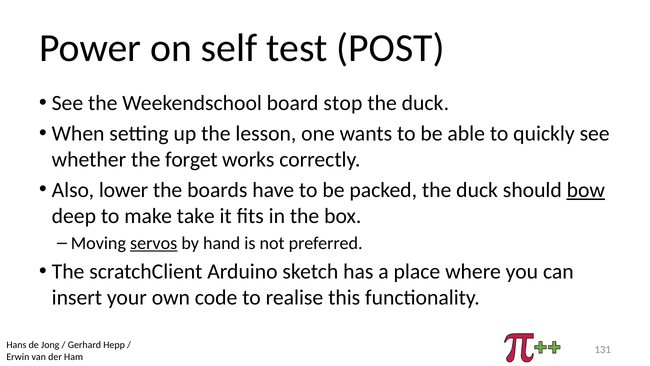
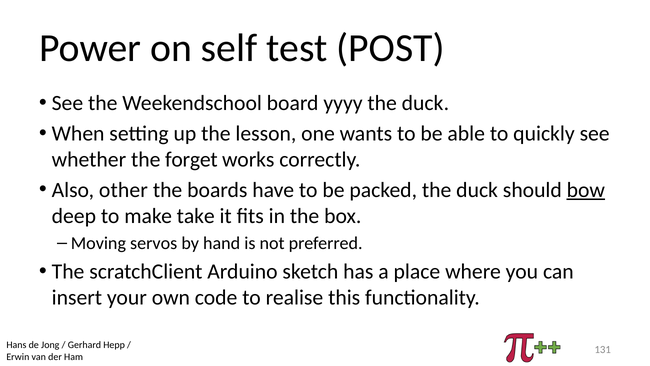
stop: stop -> yyyy
lower: lower -> other
servos underline: present -> none
